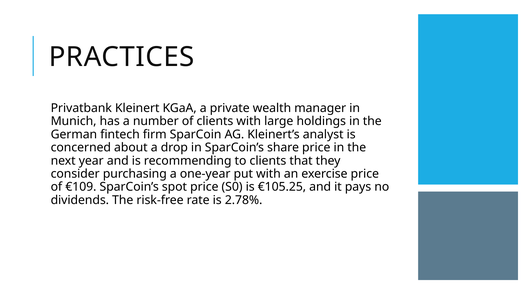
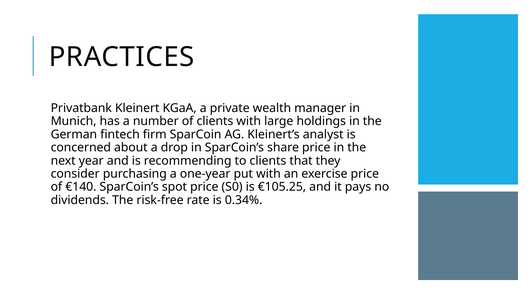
€109: €109 -> €140
2.78%: 2.78% -> 0.34%
